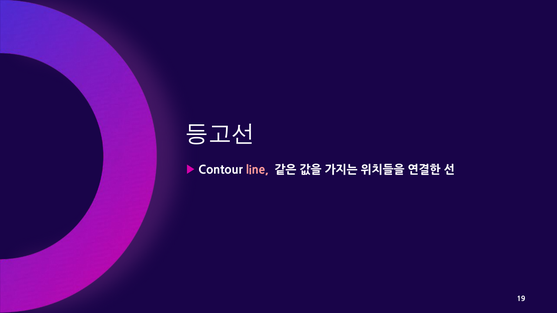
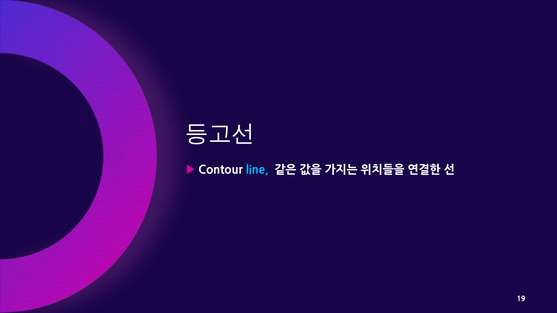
line colour: pink -> light blue
